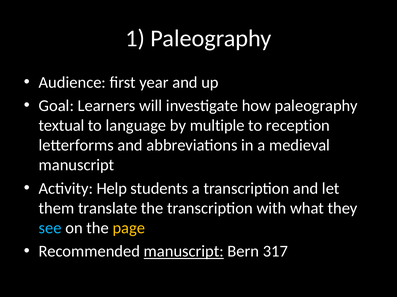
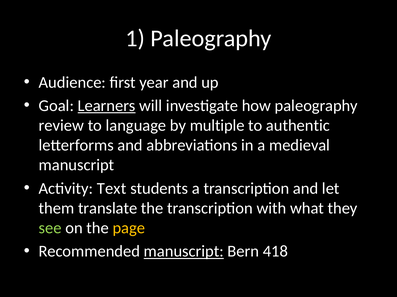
Learners underline: none -> present
textual: textual -> review
reception: reception -> authentic
Help: Help -> Text
see colour: light blue -> light green
317: 317 -> 418
